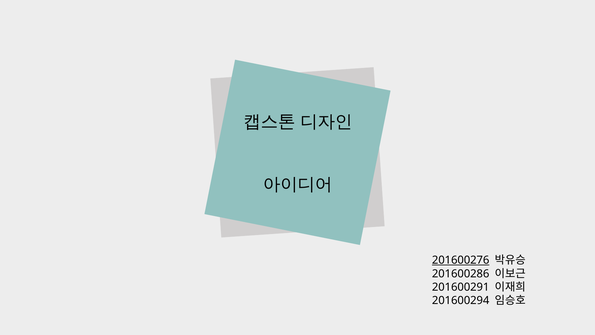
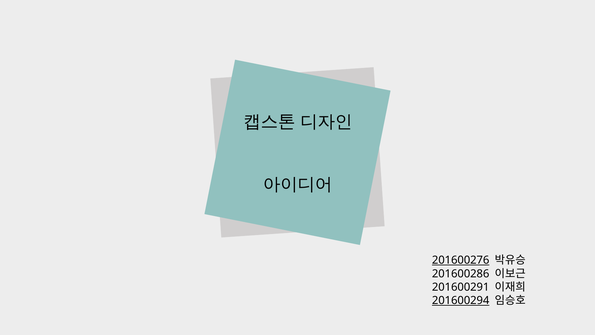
201600294 underline: none -> present
